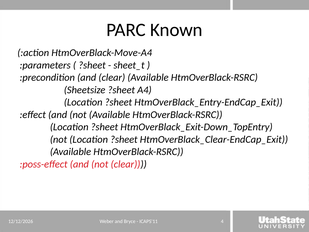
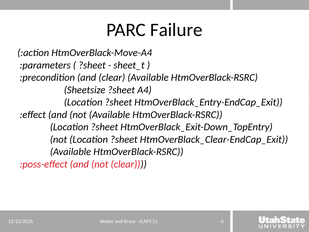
Known: Known -> Failure
